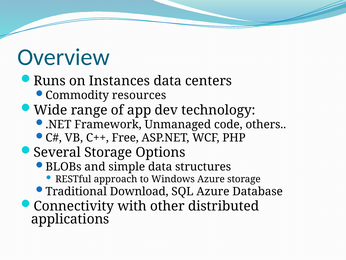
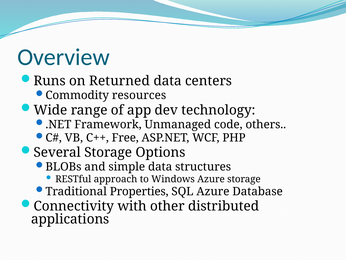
Instances: Instances -> Returned
Download: Download -> Properties
